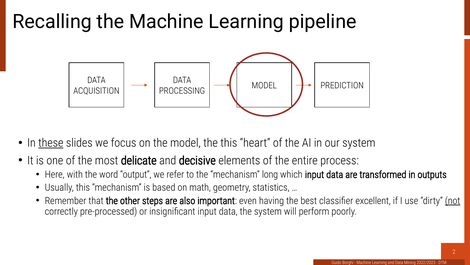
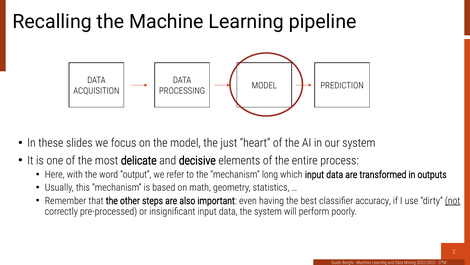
these underline: present -> none
the this: this -> just
excellent: excellent -> accuracy
